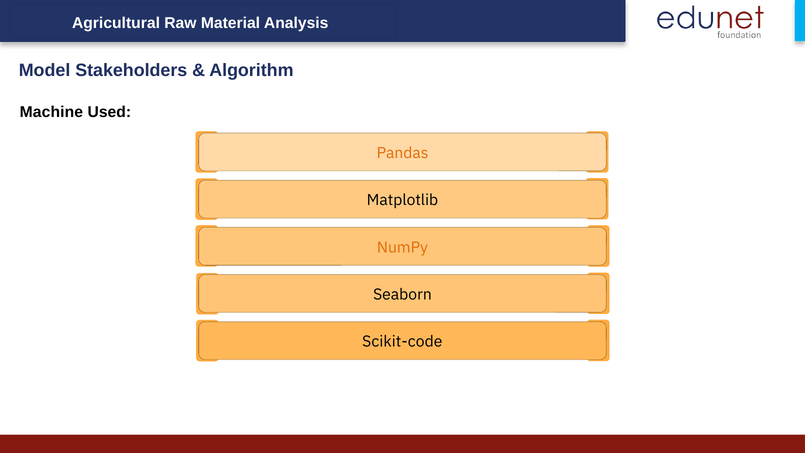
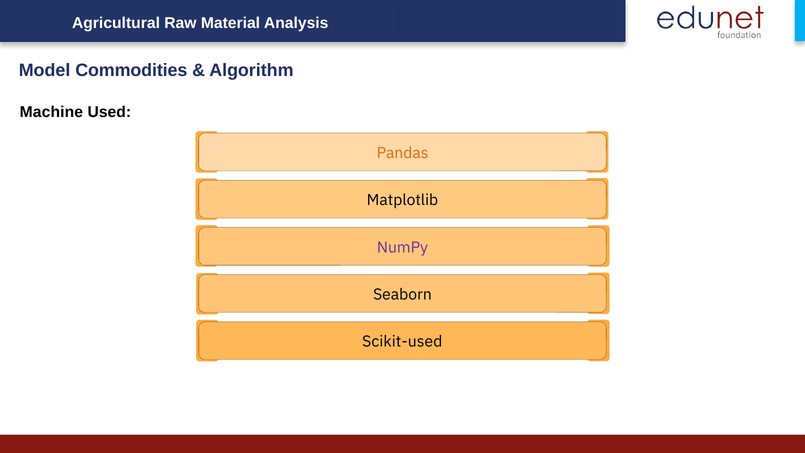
Stakeholders: Stakeholders -> Commodities
NumPy colour: orange -> purple
Scikit-code: Scikit-code -> Scikit-used
